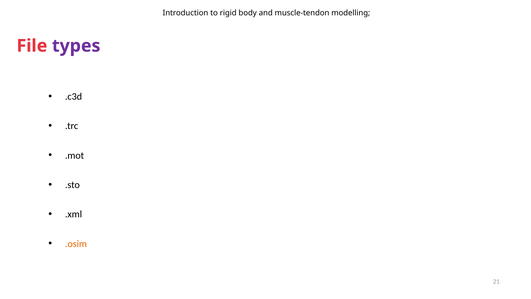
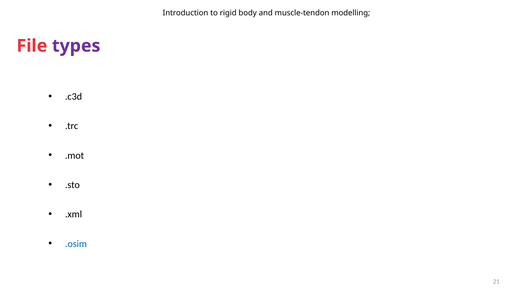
.osim colour: orange -> blue
